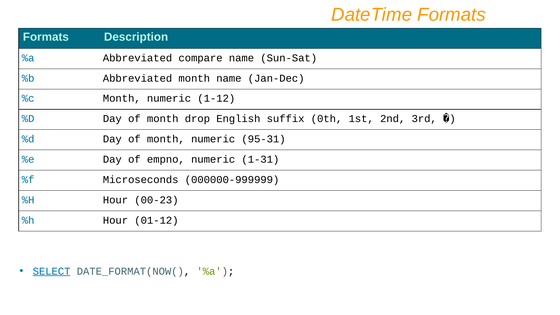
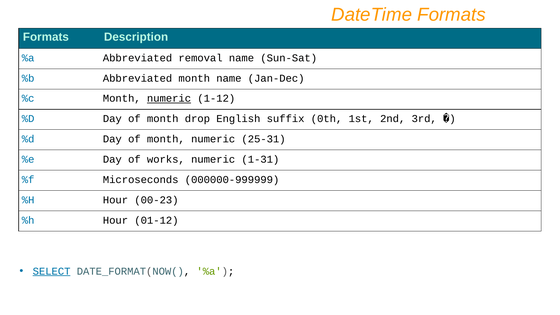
compare: compare -> removal
numeric at (169, 99) underline: none -> present
95-31: 95-31 -> 25-31
empno: empno -> works
